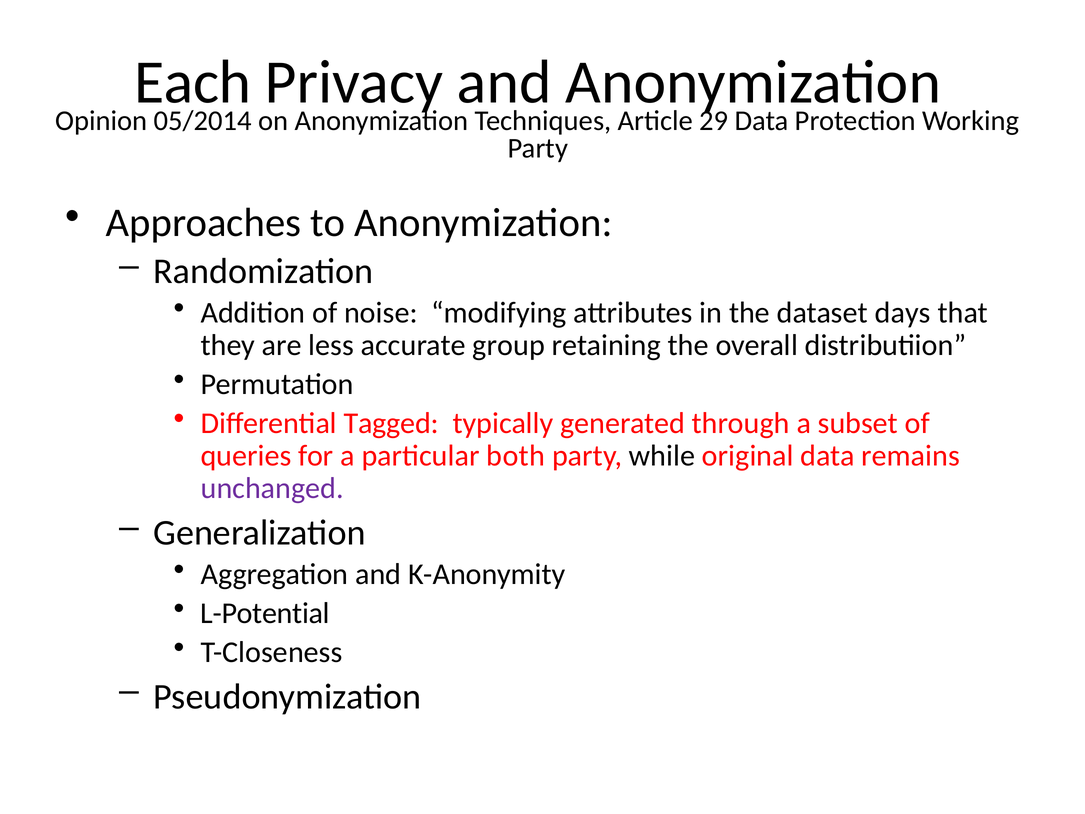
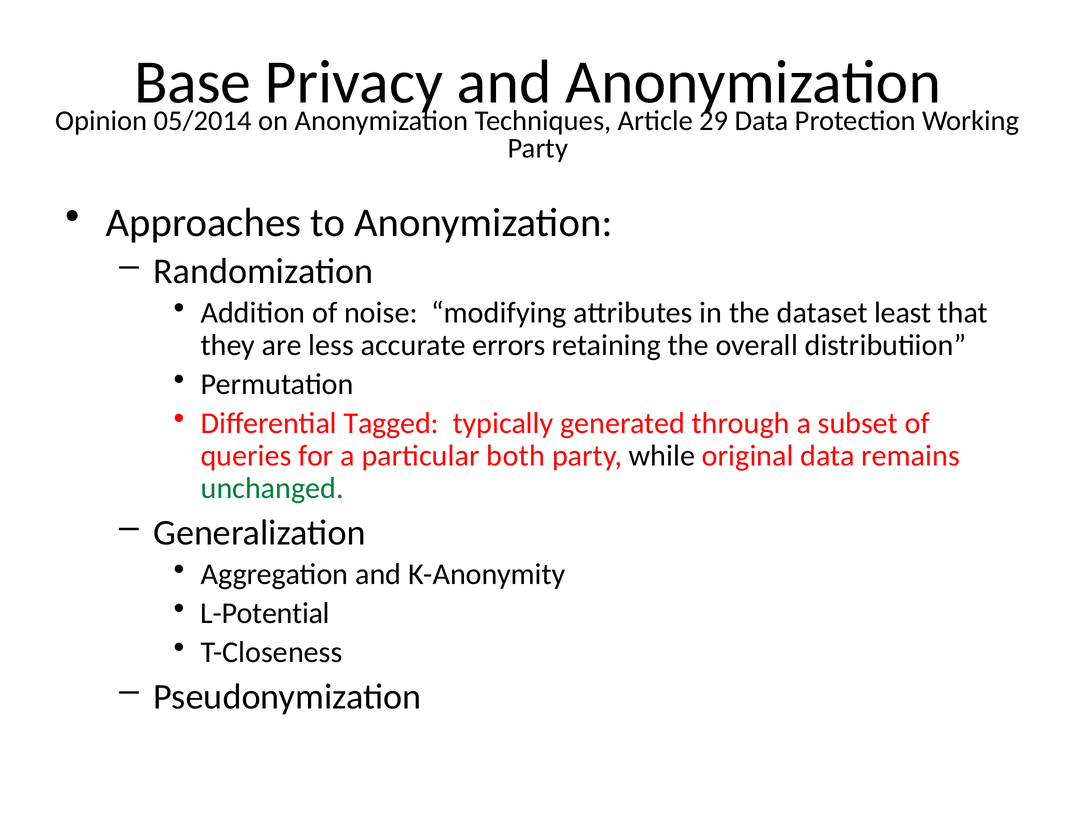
Each: Each -> Base
days: days -> least
group: group -> errors
unchanged colour: purple -> green
